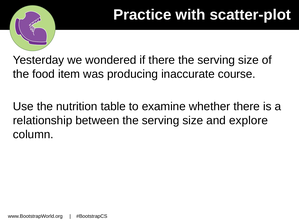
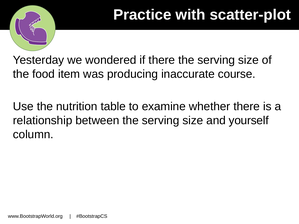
explore: explore -> yourself
